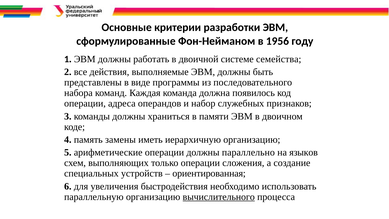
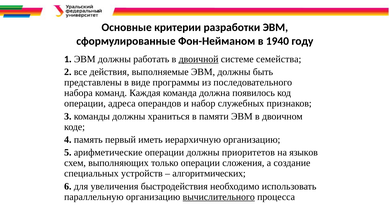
1956: 1956 -> 1940
двоичной underline: none -> present
замены: замены -> первый
параллельно: параллельно -> приоритетов
ориентированная: ориентированная -> алгоритмических
